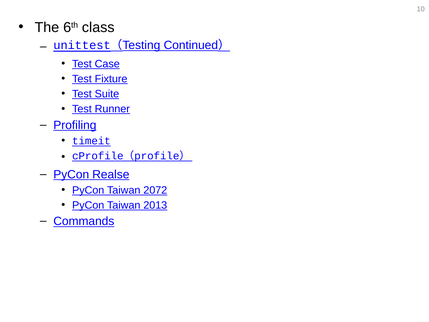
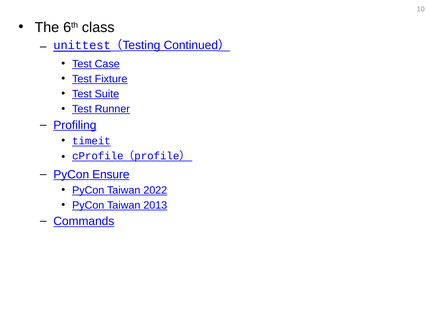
Realse: Realse -> Ensure
2072: 2072 -> 2022
